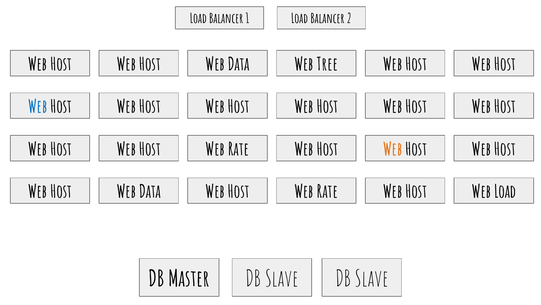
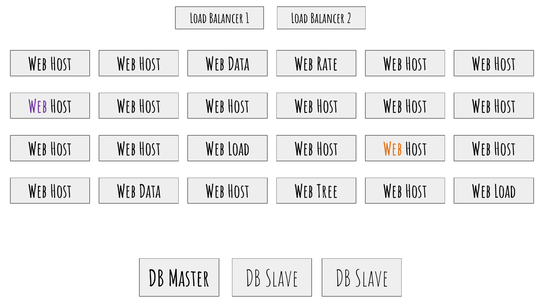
Tree: Tree -> Rate
Web at (38, 107) colour: blue -> purple
Rate at (239, 149): Rate -> Load
Rate at (327, 191): Rate -> Tree
